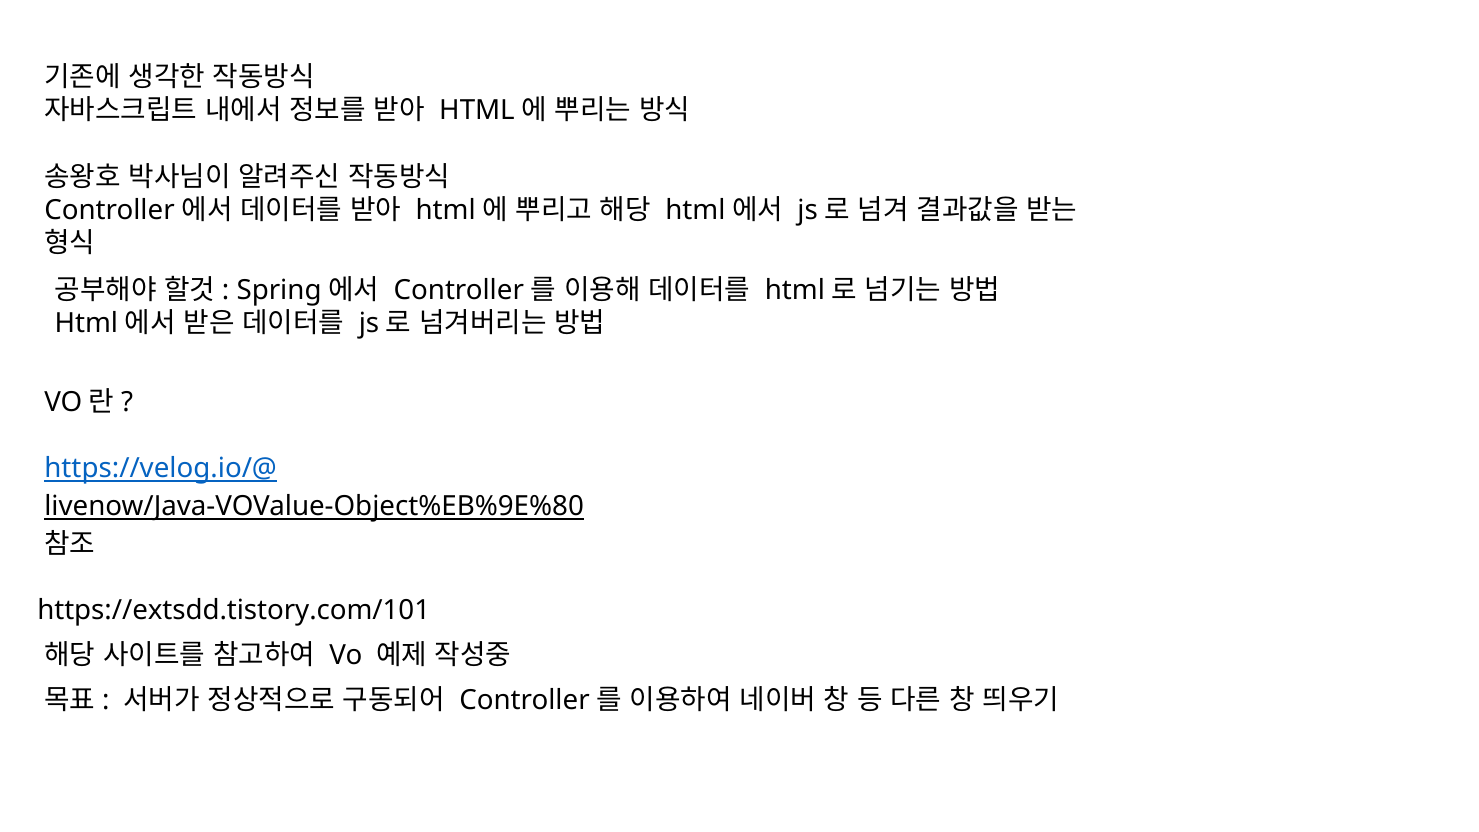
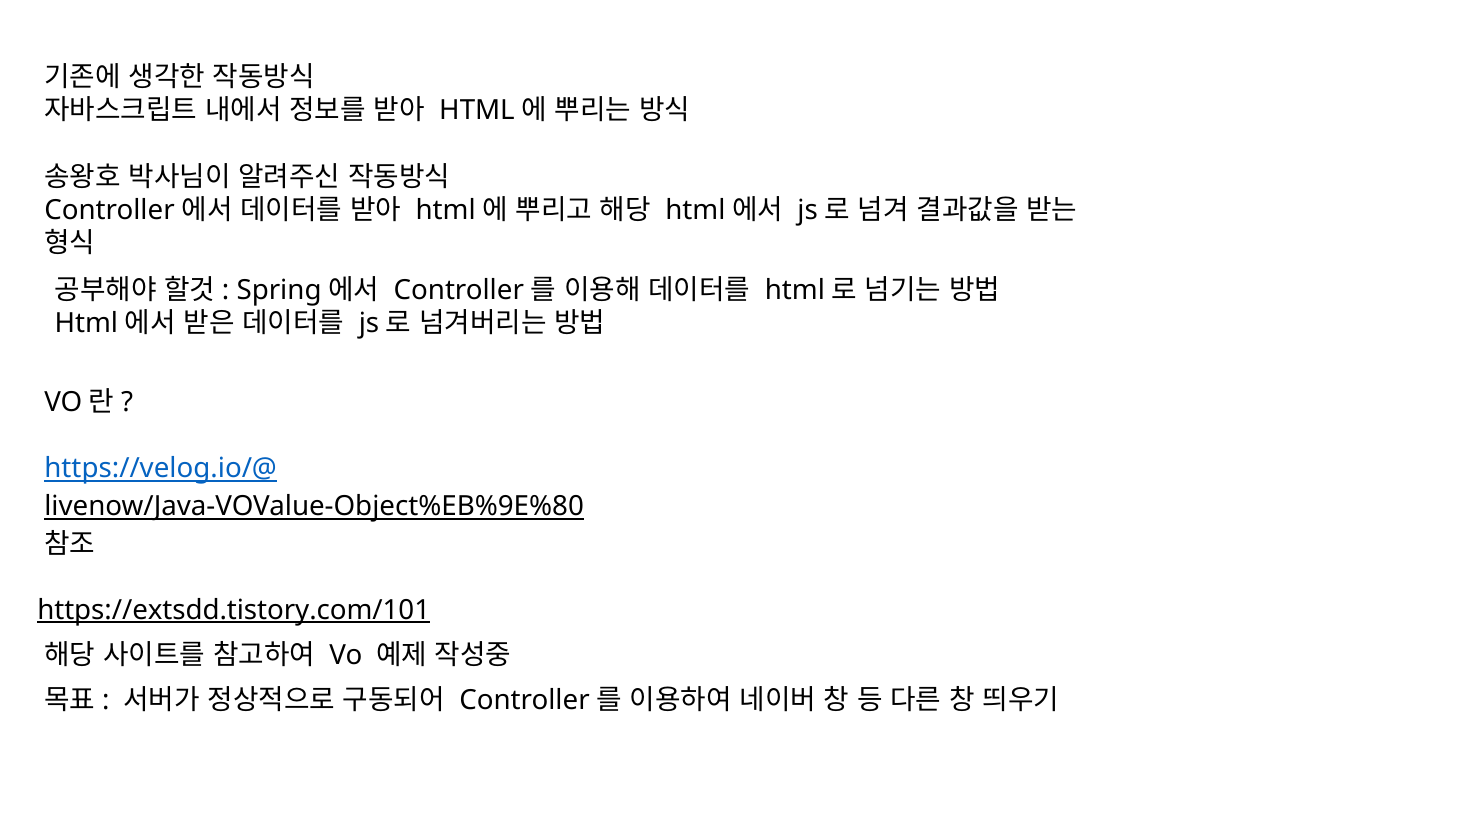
https://extsdd.tistory.com/101 underline: none -> present
